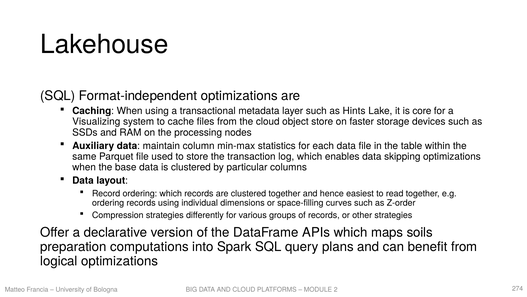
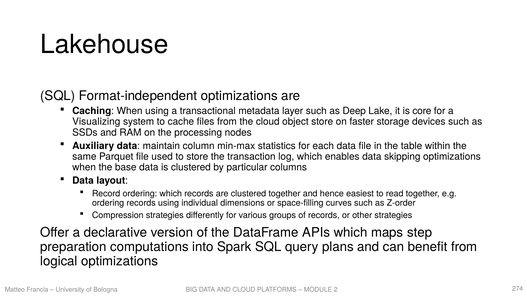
Hints: Hints -> Deep
soils: soils -> step
